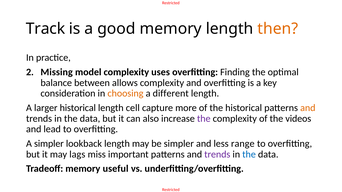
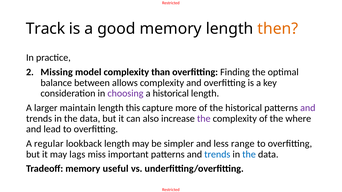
uses: uses -> than
choosing colour: orange -> purple
a different: different -> historical
larger historical: historical -> maintain
cell: cell -> this
and at (308, 108) colour: orange -> purple
videos: videos -> where
A simpler: simpler -> regular
trends at (217, 155) colour: purple -> blue
